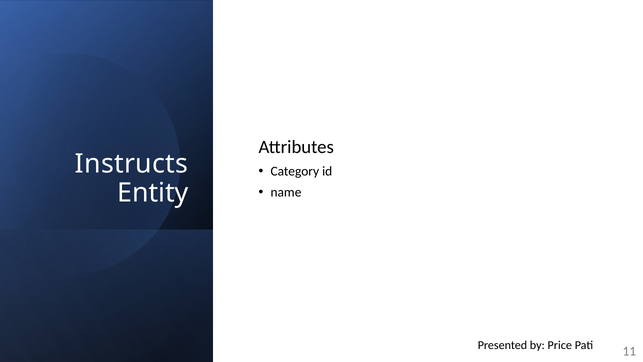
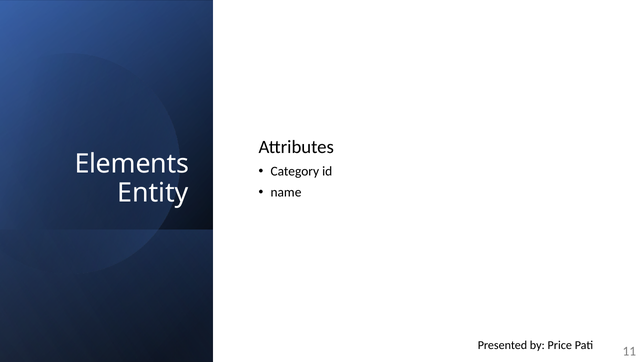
Instructs: Instructs -> Elements
